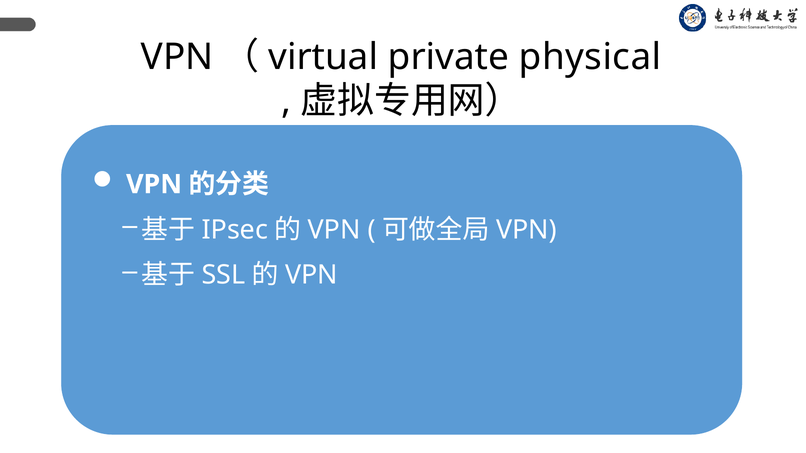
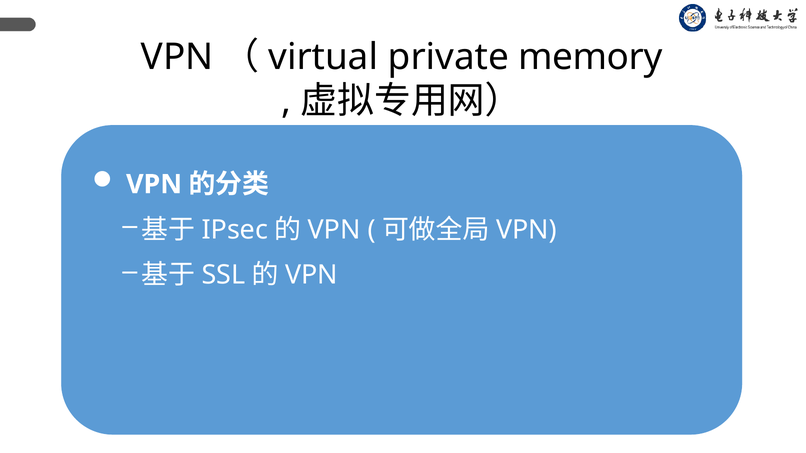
physical: physical -> memory
